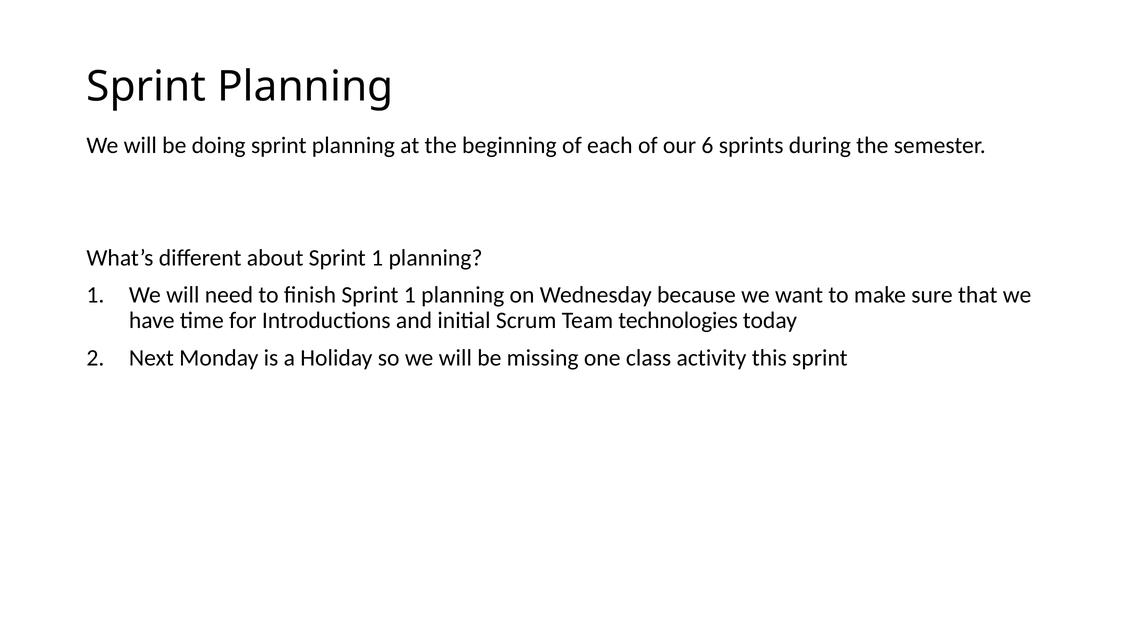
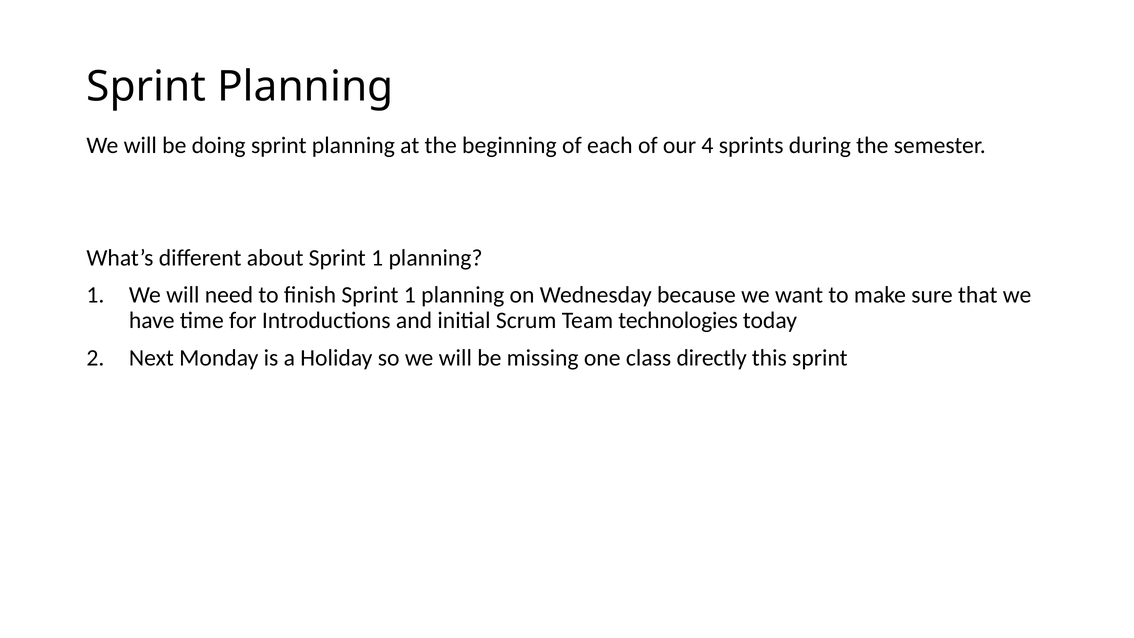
6: 6 -> 4
activity: activity -> directly
